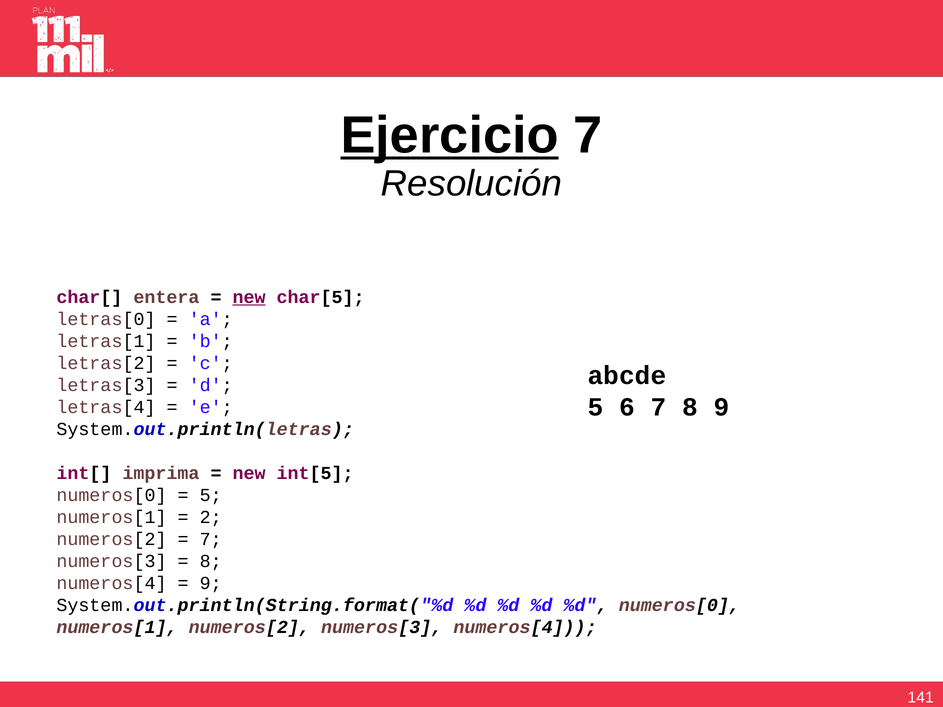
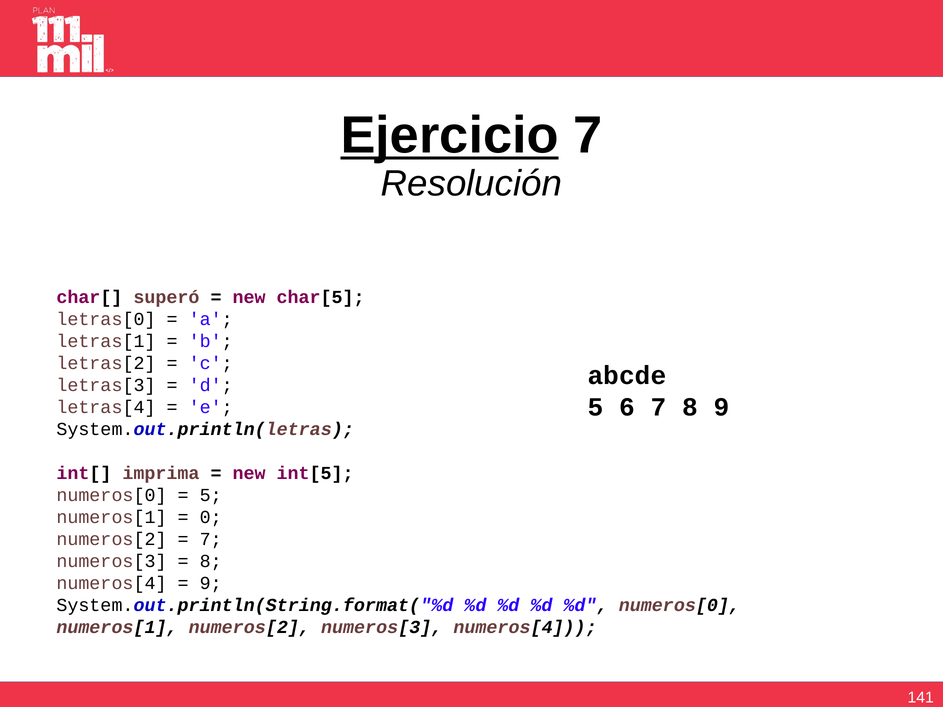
entera: entera -> superó
new at (249, 297) underline: present -> none
2: 2 -> 0
